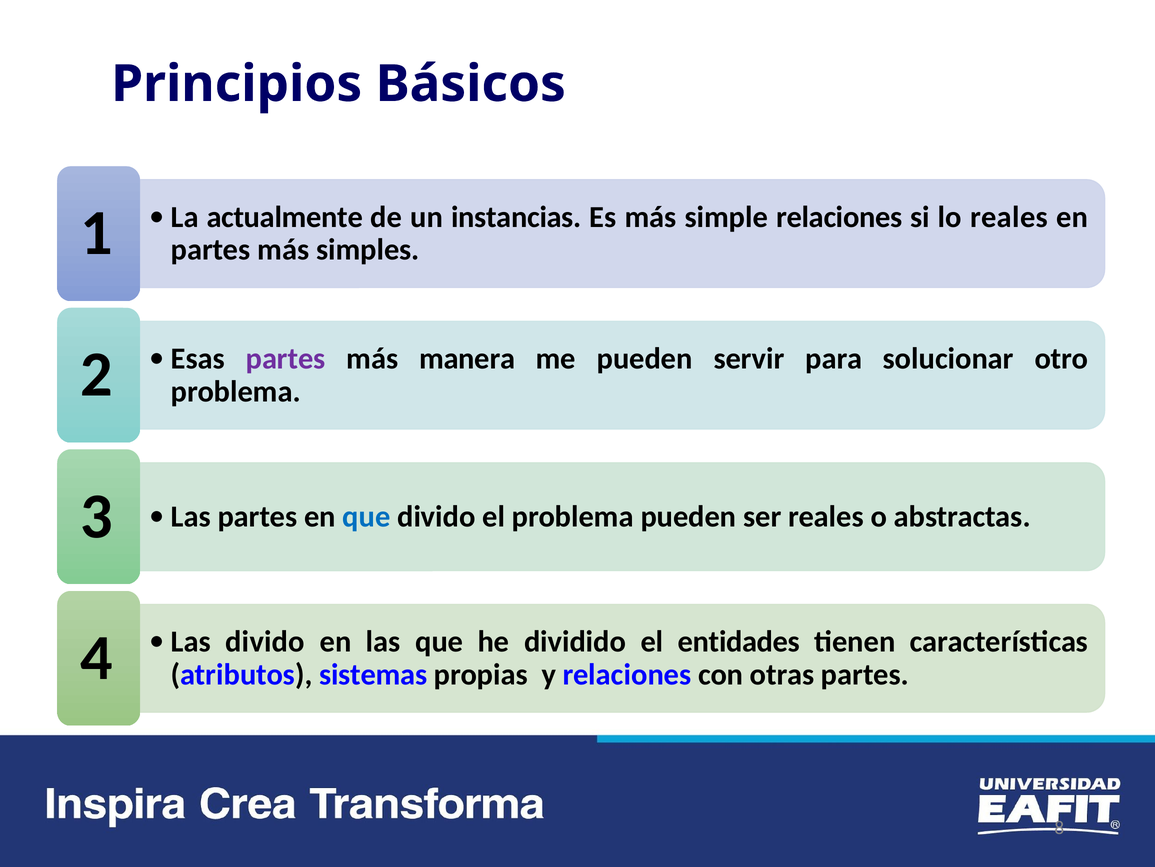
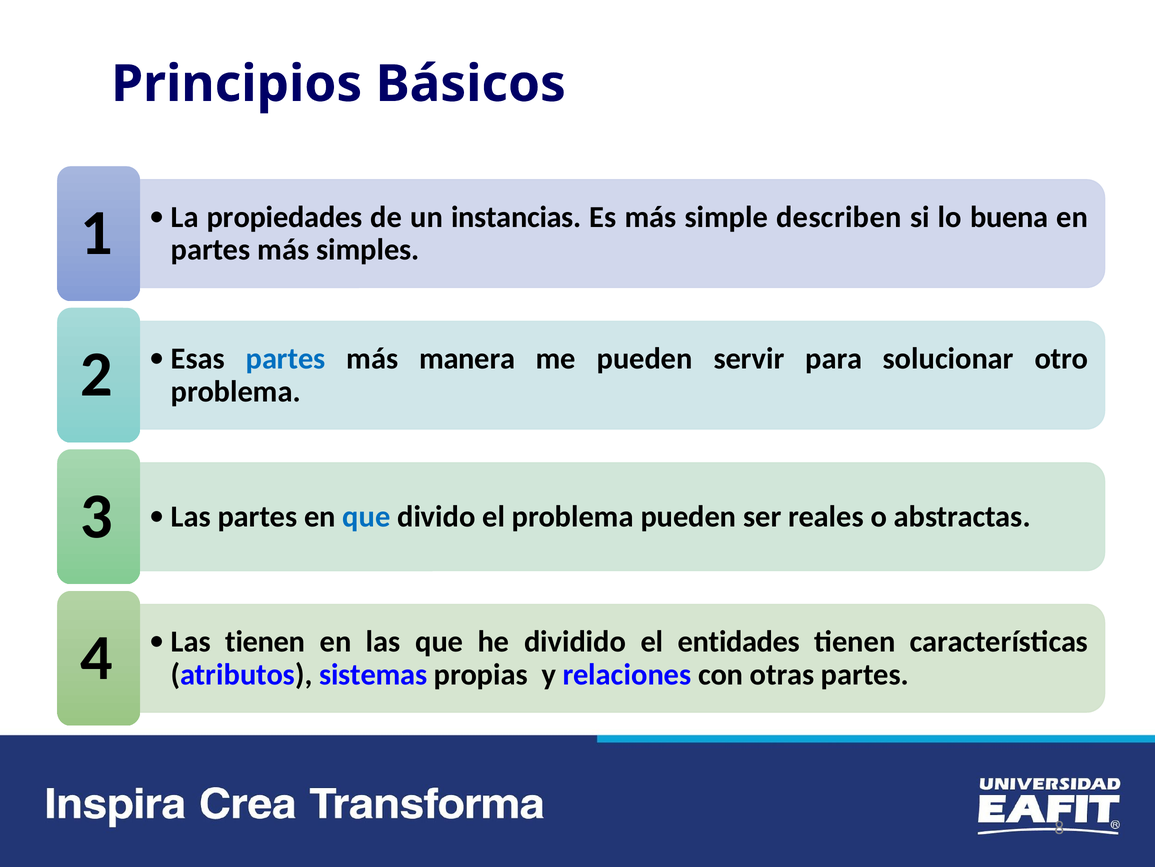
actualmente: actualmente -> propiedades
simple relaciones: relaciones -> describen
lo reales: reales -> buena
partes at (286, 358) colour: purple -> blue
Las divido: divido -> tienen
